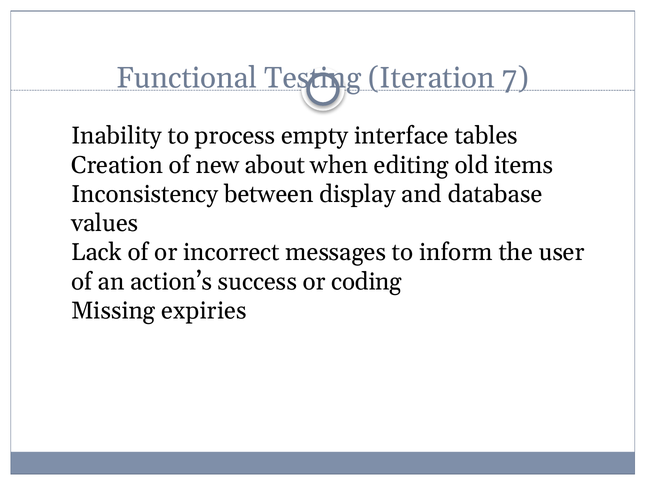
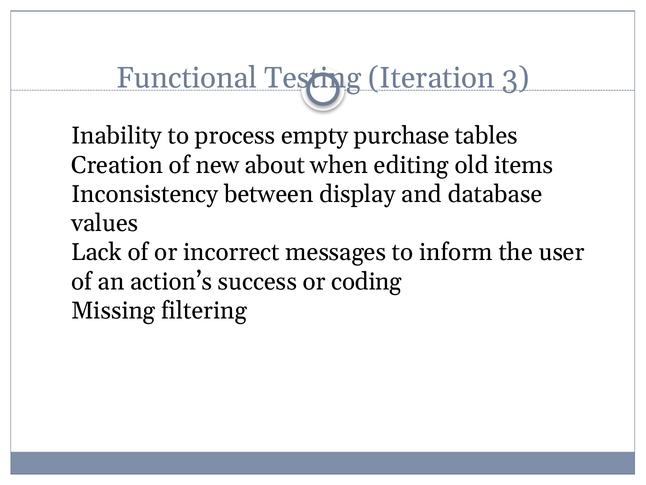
7: 7 -> 3
interface: interface -> purchase
expiries: expiries -> filtering
